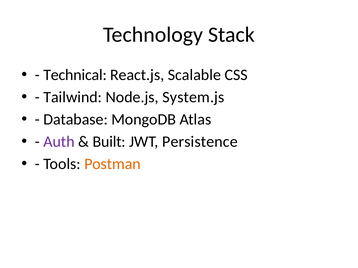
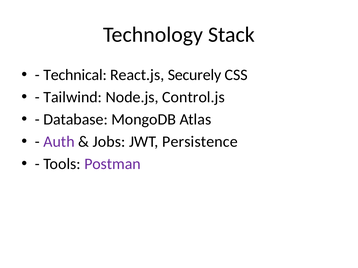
Scalable: Scalable -> Securely
System.js: System.js -> Control.js
Built: Built -> Jobs
Postman colour: orange -> purple
